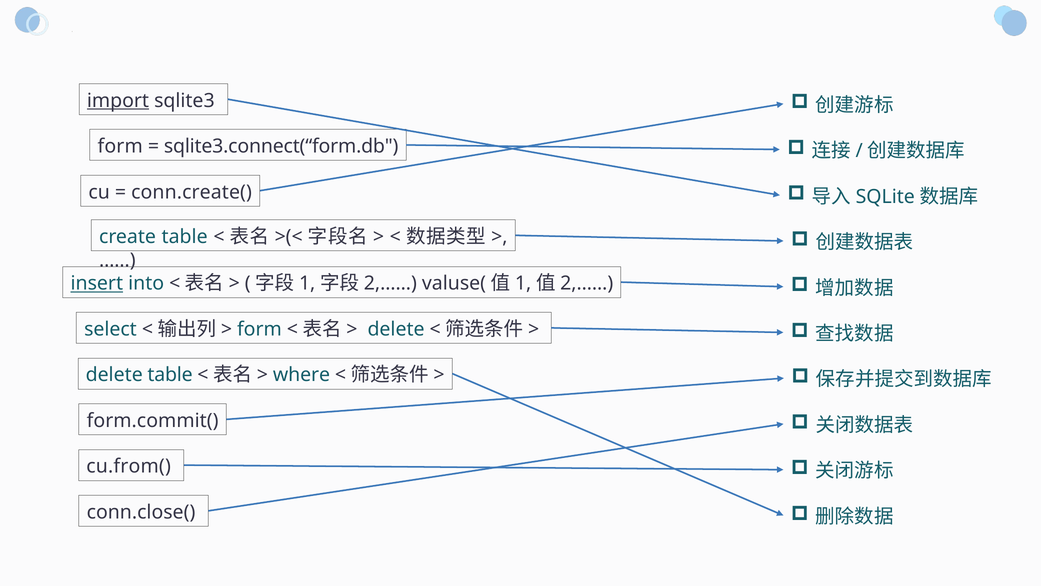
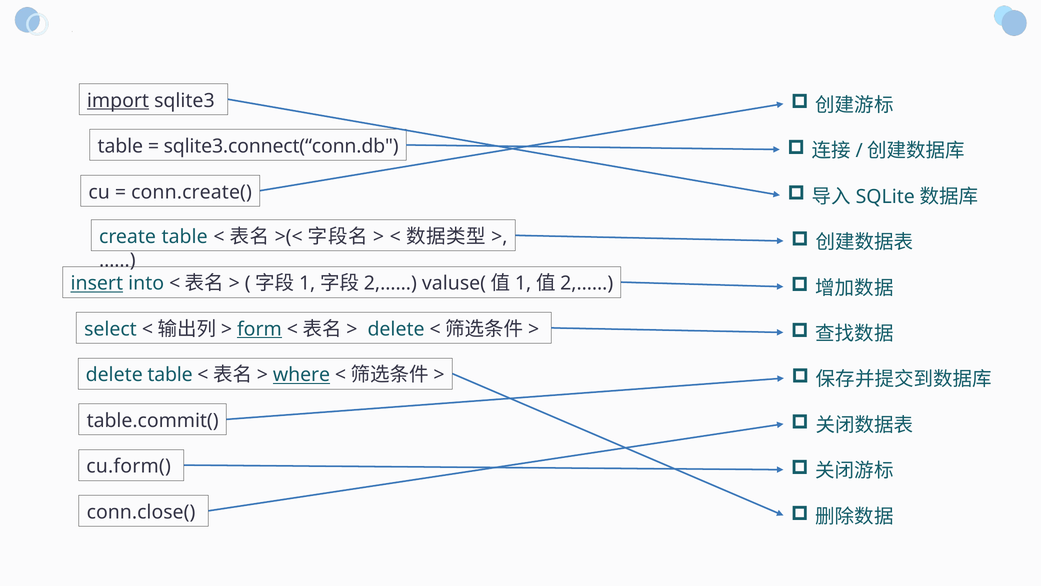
form at (120, 146): form -> table
sqlite3.connect(“form.db: sqlite3.connect(“form.db -> sqlite3.connect(“conn.db
form at (259, 329) underline: none -> present
where underline: none -> present
form.commit(: form.commit( -> table.commit(
cu.from(: cu.from( -> cu.form(
